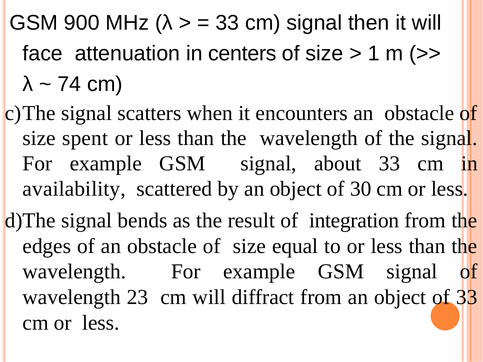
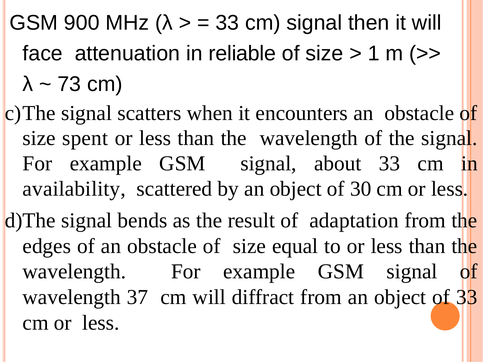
centers: centers -> reliable
74: 74 -> 73
integration: integration -> adaptation
23: 23 -> 37
